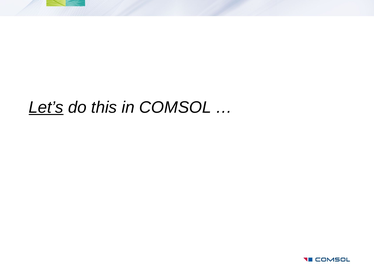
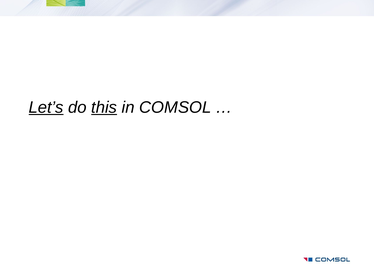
this underline: none -> present
